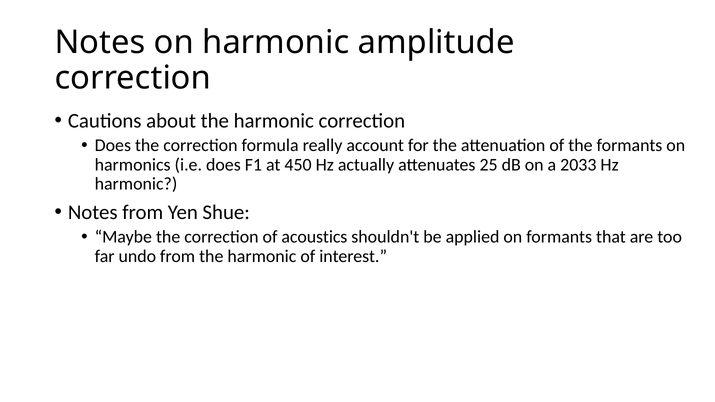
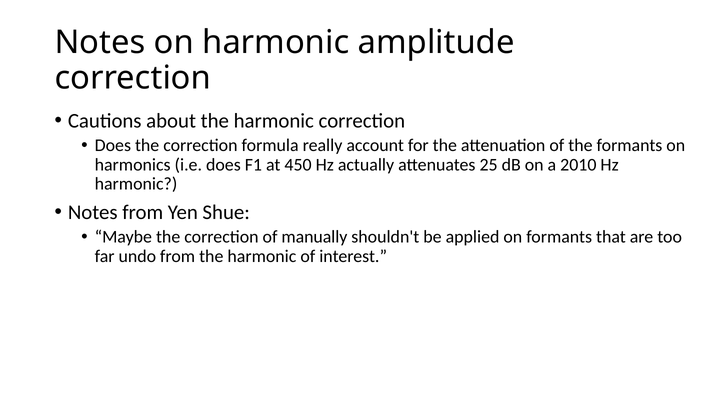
2033: 2033 -> 2010
acoustics: acoustics -> manually
